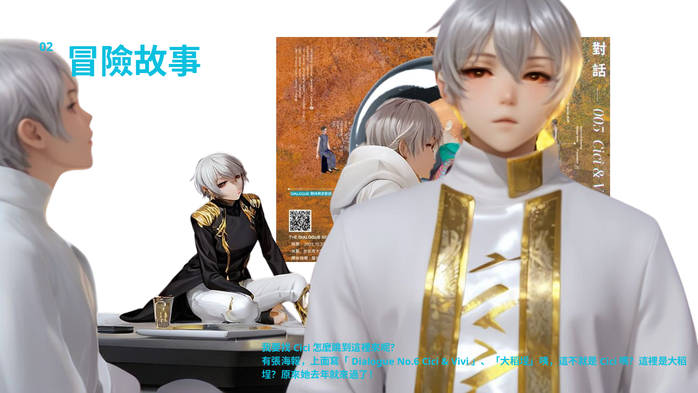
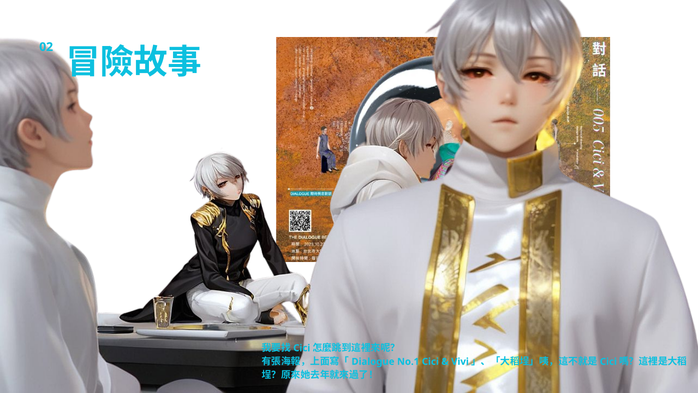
No.6: No.6 -> No.1
